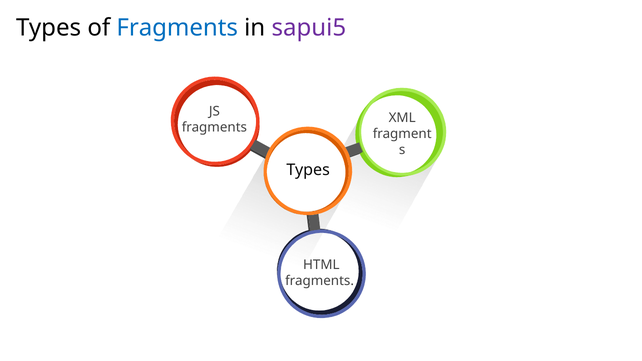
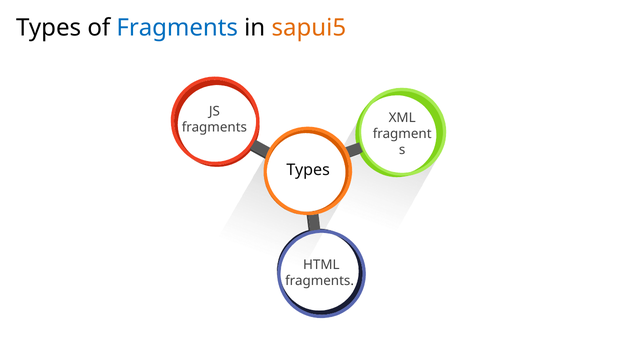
sapui5 colour: purple -> orange
